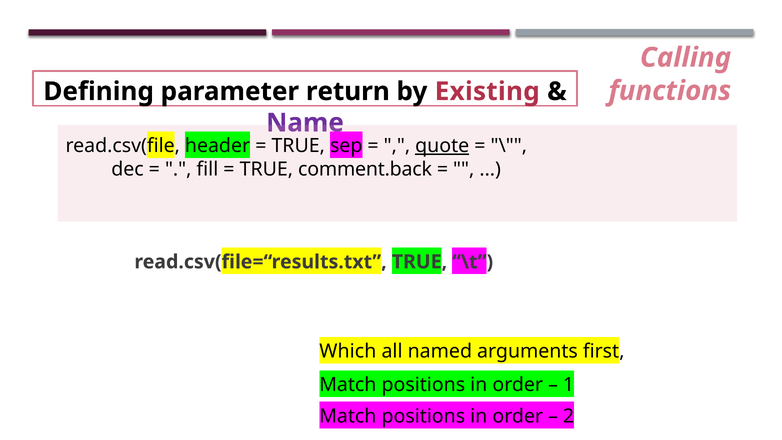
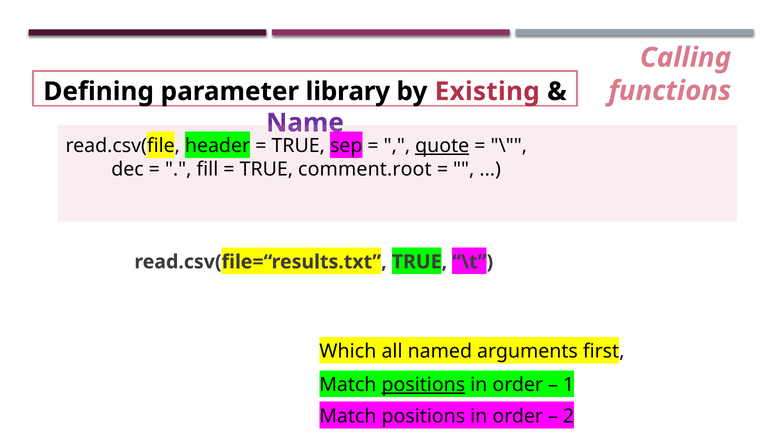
return: return -> library
comment.back: comment.back -> comment.root
positions at (423, 385) underline: none -> present
